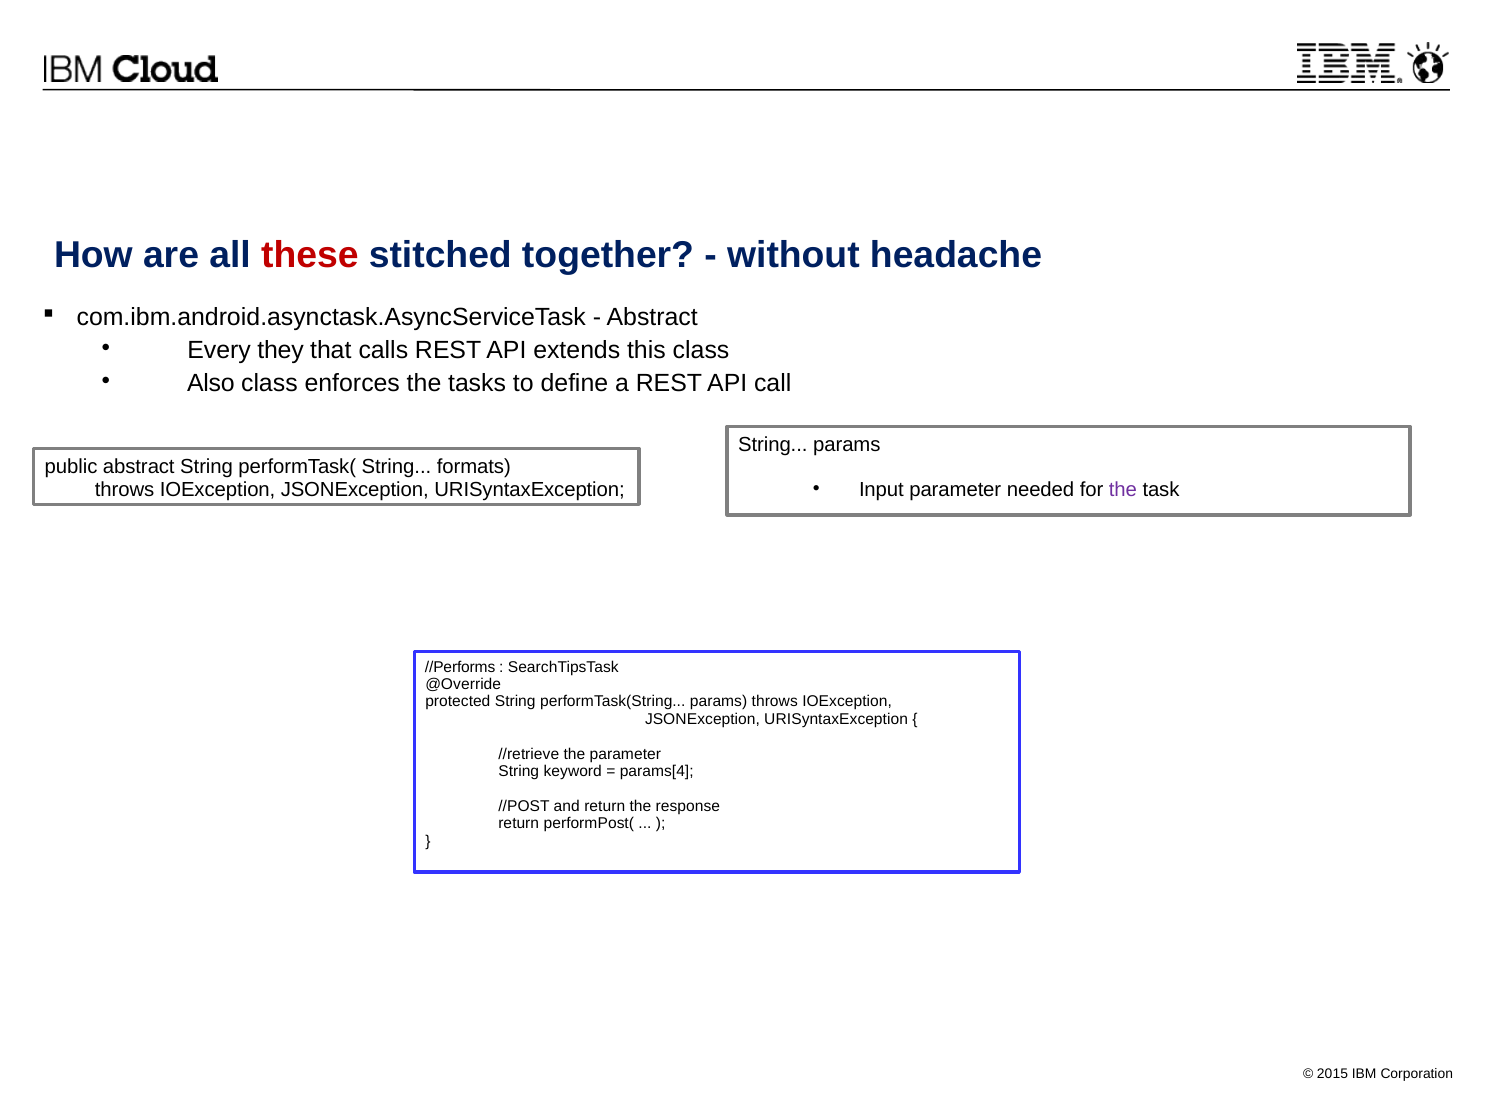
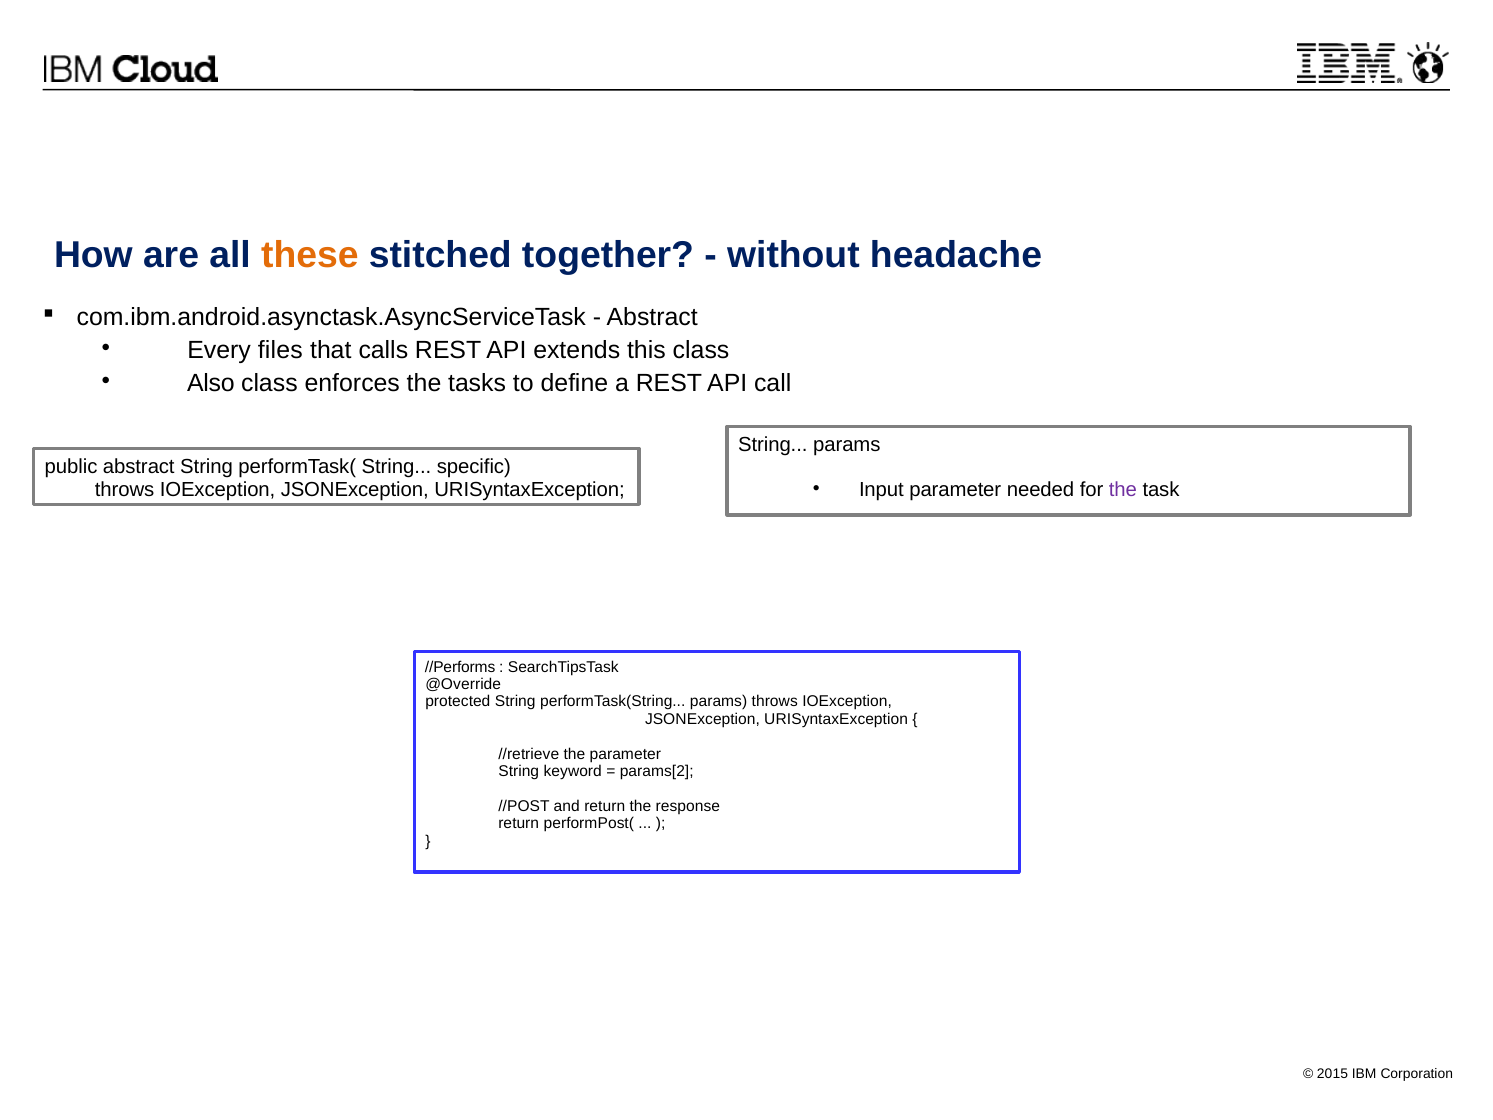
these colour: red -> orange
they: they -> files
formats: formats -> specific
params[4: params[4 -> params[2
